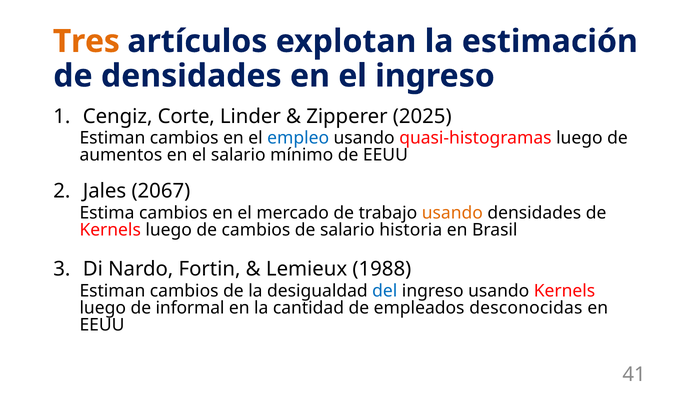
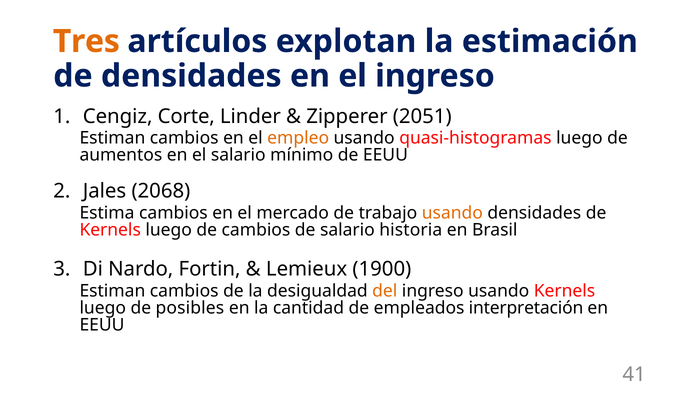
2025: 2025 -> 2051
empleo colour: blue -> orange
2067: 2067 -> 2068
1988: 1988 -> 1900
del colour: blue -> orange
informal: informal -> posibles
desconocidas: desconocidas -> interpretación
